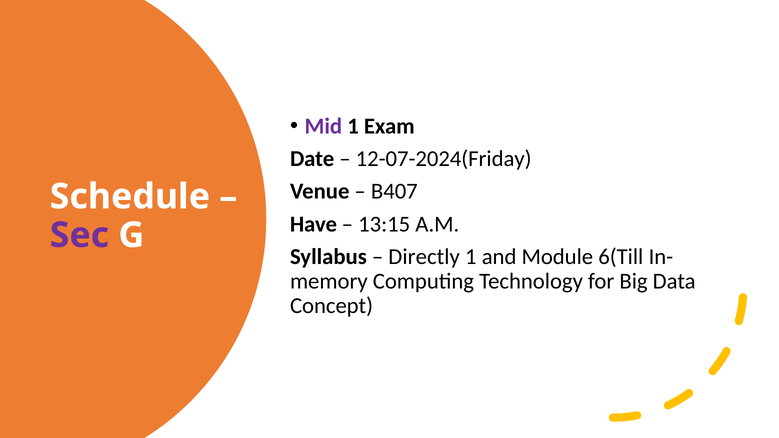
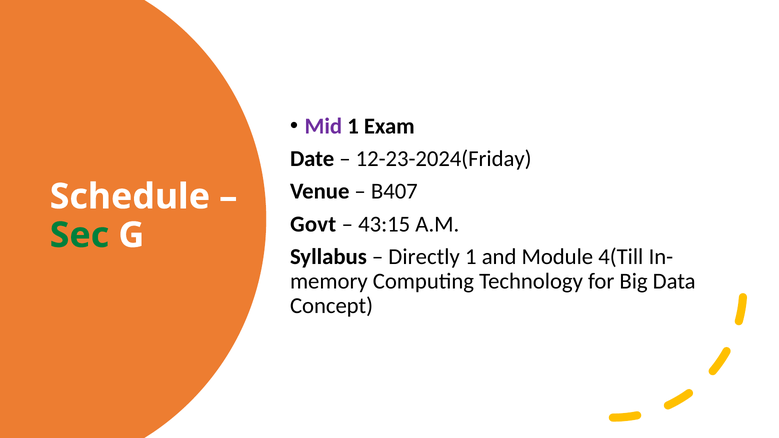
12-07-2024(Friday: 12-07-2024(Friday -> 12-23-2024(Friday
Have: Have -> Govt
13:15: 13:15 -> 43:15
Sec colour: purple -> green
6(Till: 6(Till -> 4(Till
